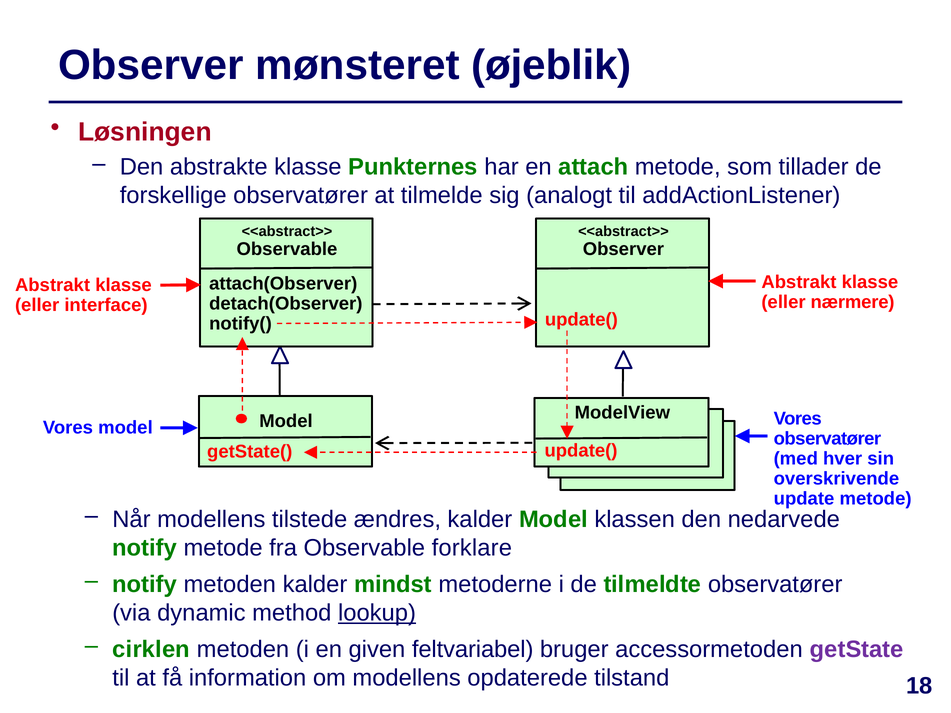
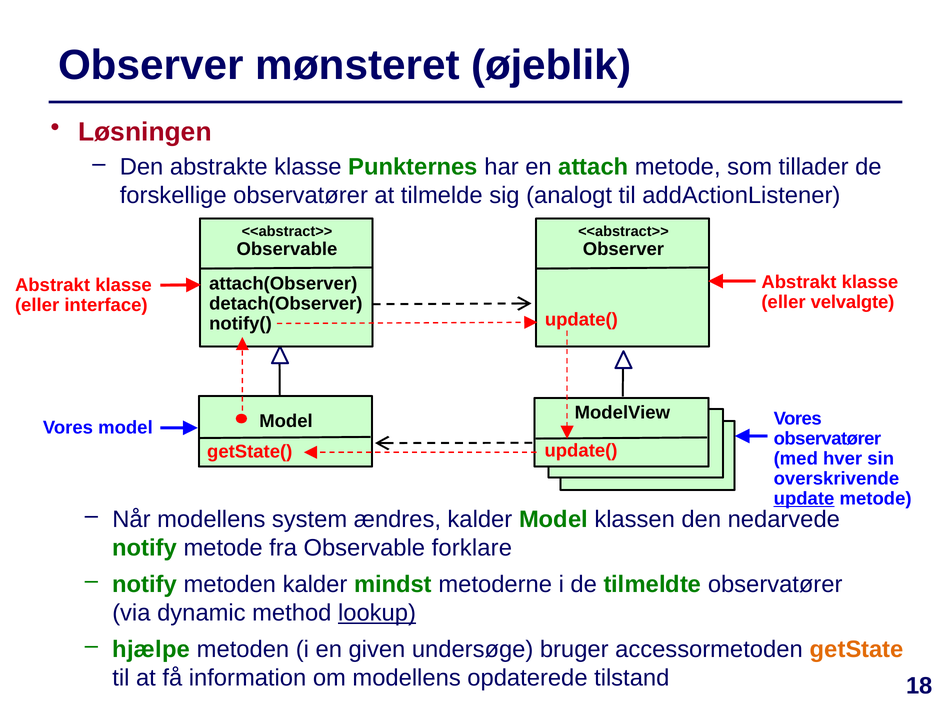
nærmere: nærmere -> velvalgte
update underline: none -> present
tilstede: tilstede -> system
cirklen: cirklen -> hjælpe
feltvariabel: feltvariabel -> undersøge
getState colour: purple -> orange
